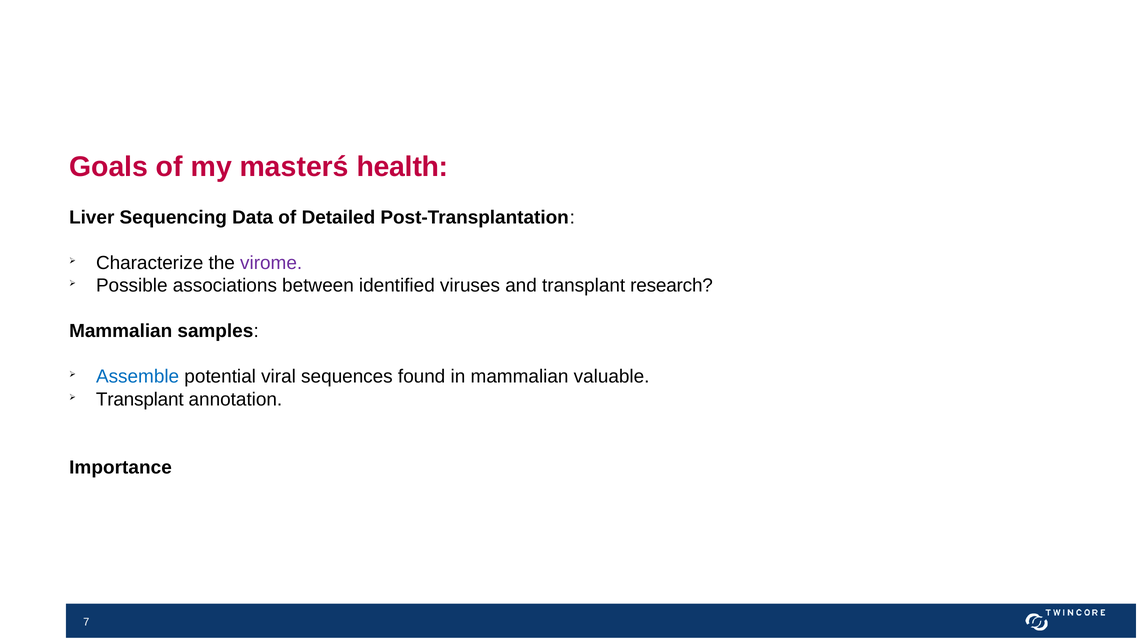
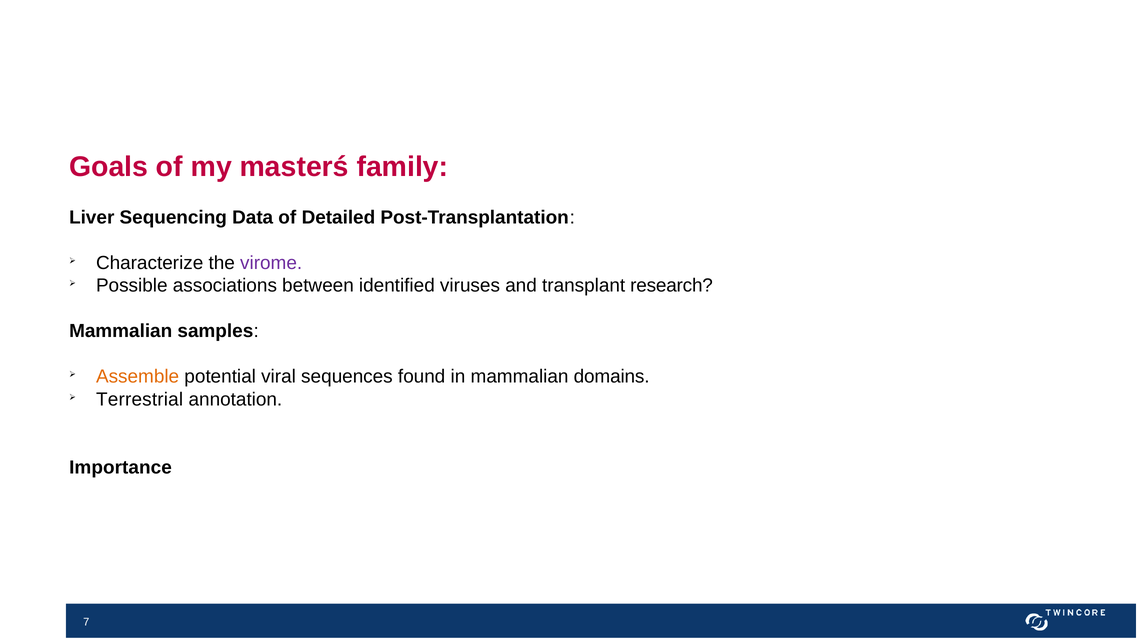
health: health -> family
Assemble colour: blue -> orange
valuable: valuable -> domains
Transplant at (140, 400): Transplant -> Terrestrial
